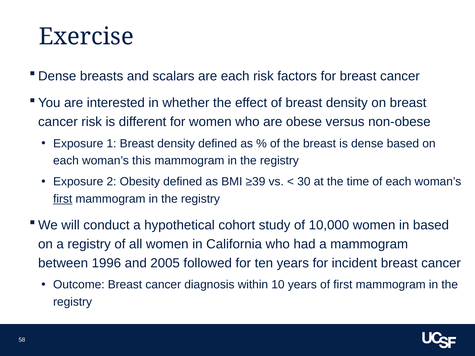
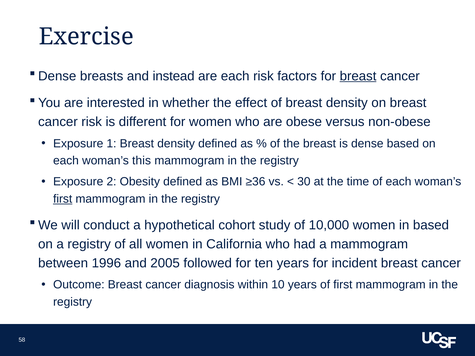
scalars: scalars -> instead
breast at (358, 76) underline: none -> present
≥39: ≥39 -> ≥36
